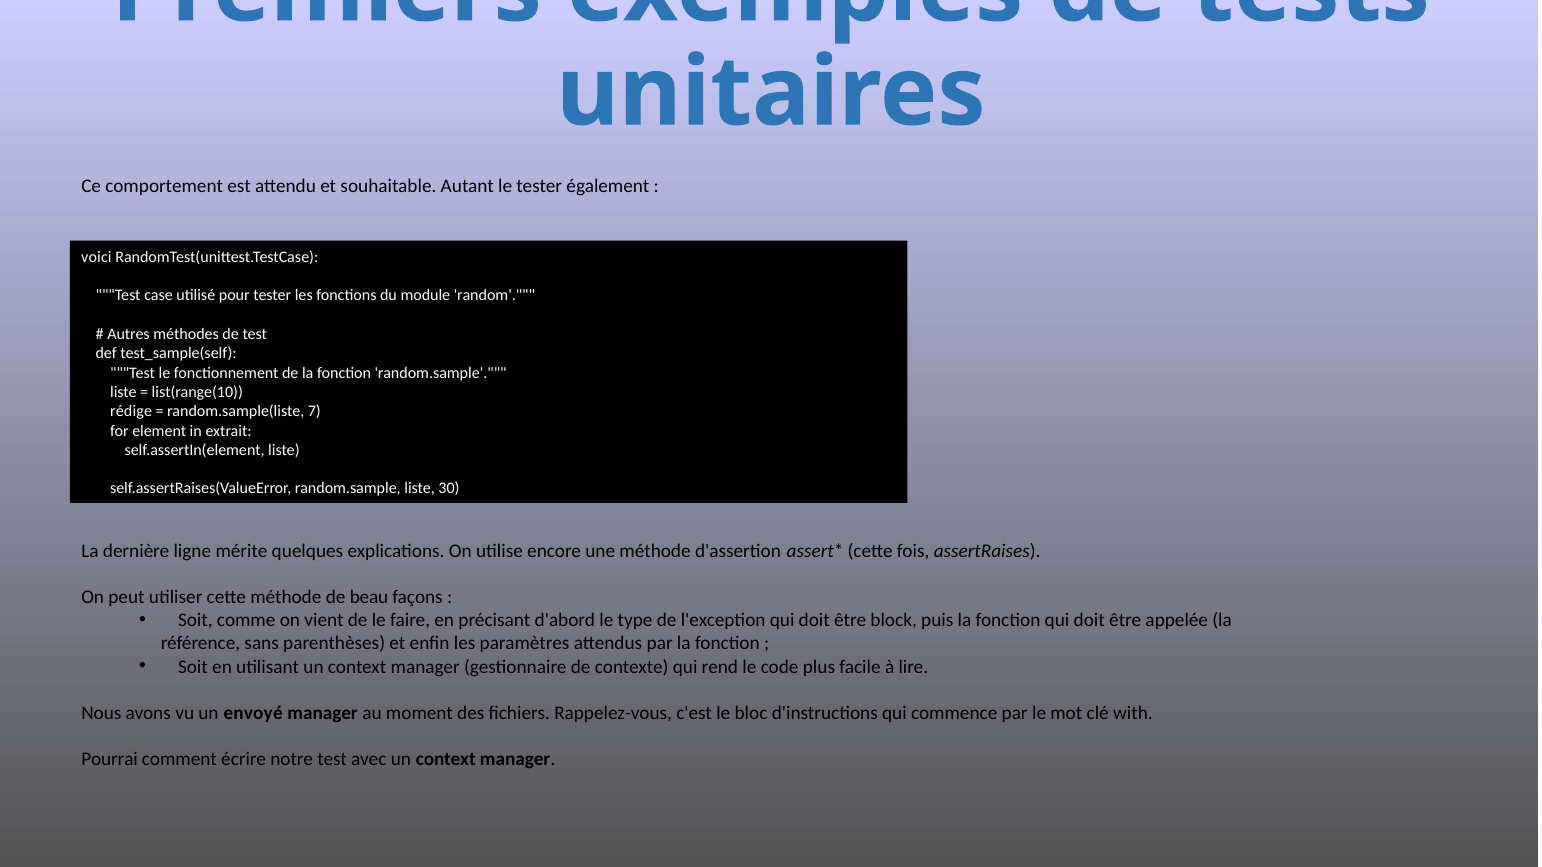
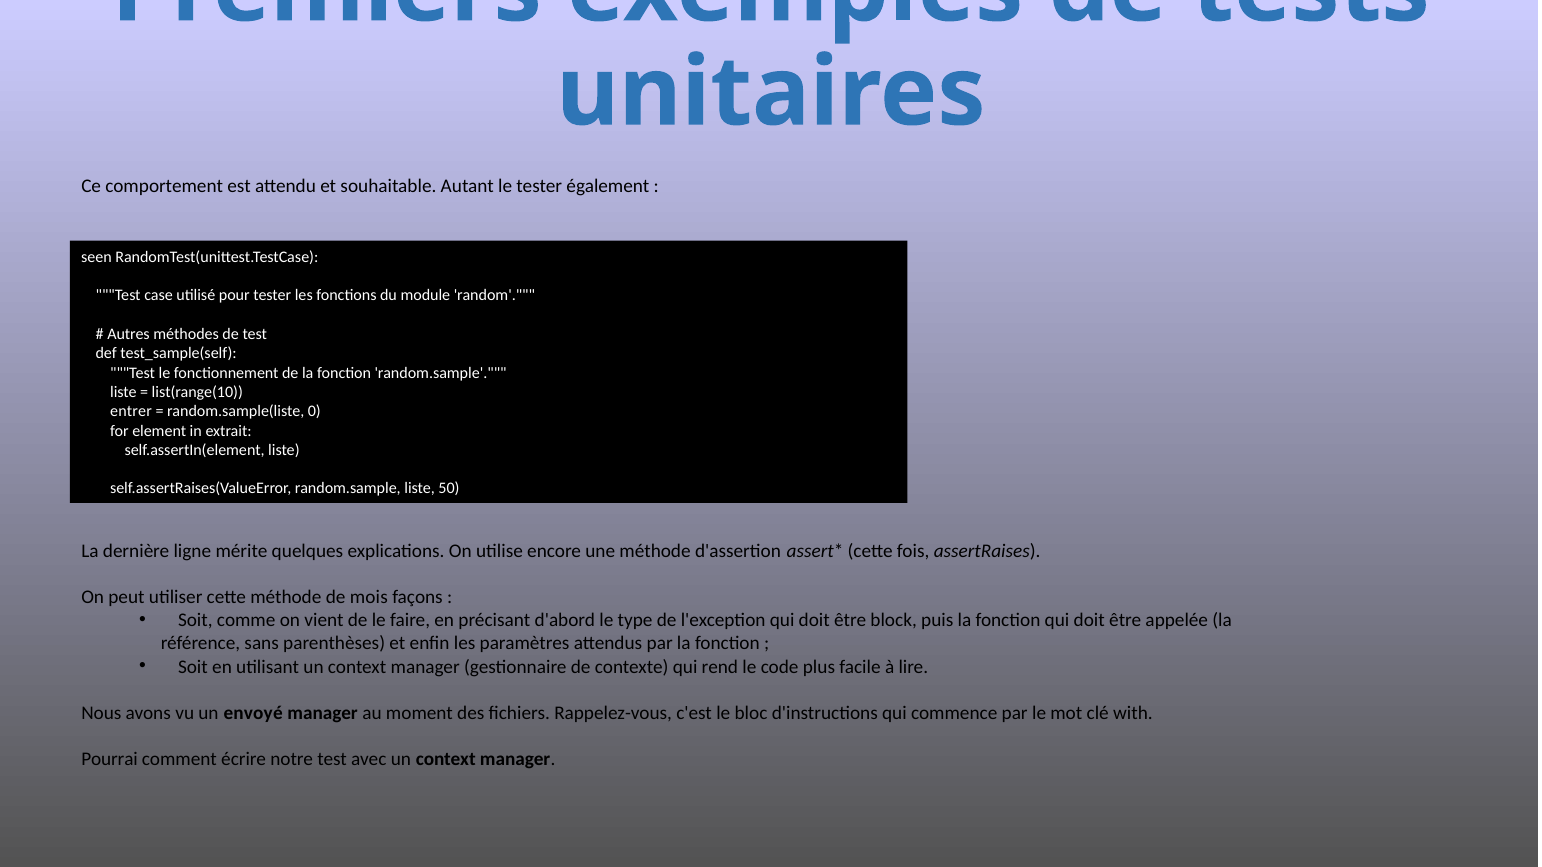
voici: voici -> seen
rédige: rédige -> entrer
7: 7 -> 0
30: 30 -> 50
beau: beau -> mois
